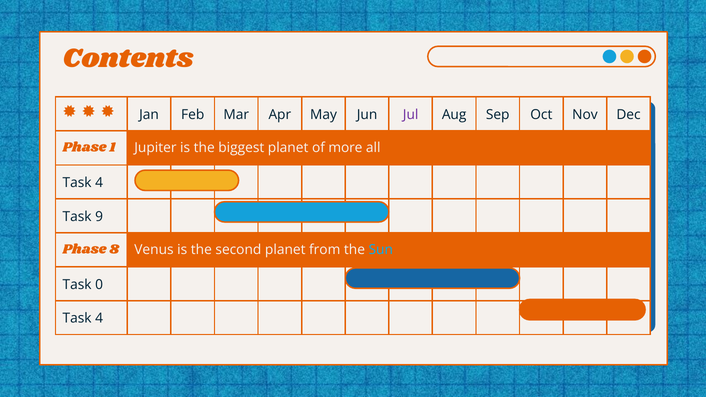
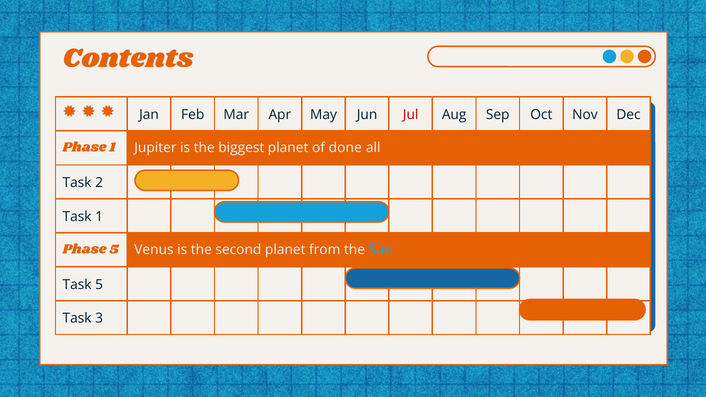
Jul colour: purple -> red
more: more -> done
4 at (99, 183): 4 -> 2
Task 9: 9 -> 1
Phase 8: 8 -> 5
Task 0: 0 -> 5
4 at (99, 319): 4 -> 3
